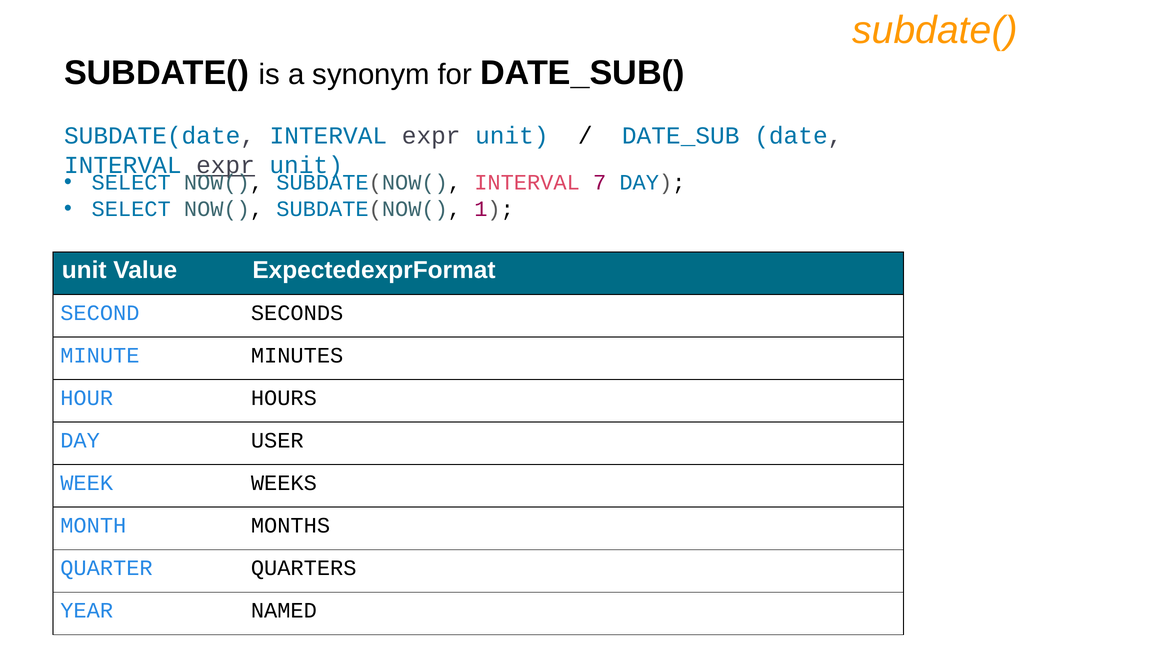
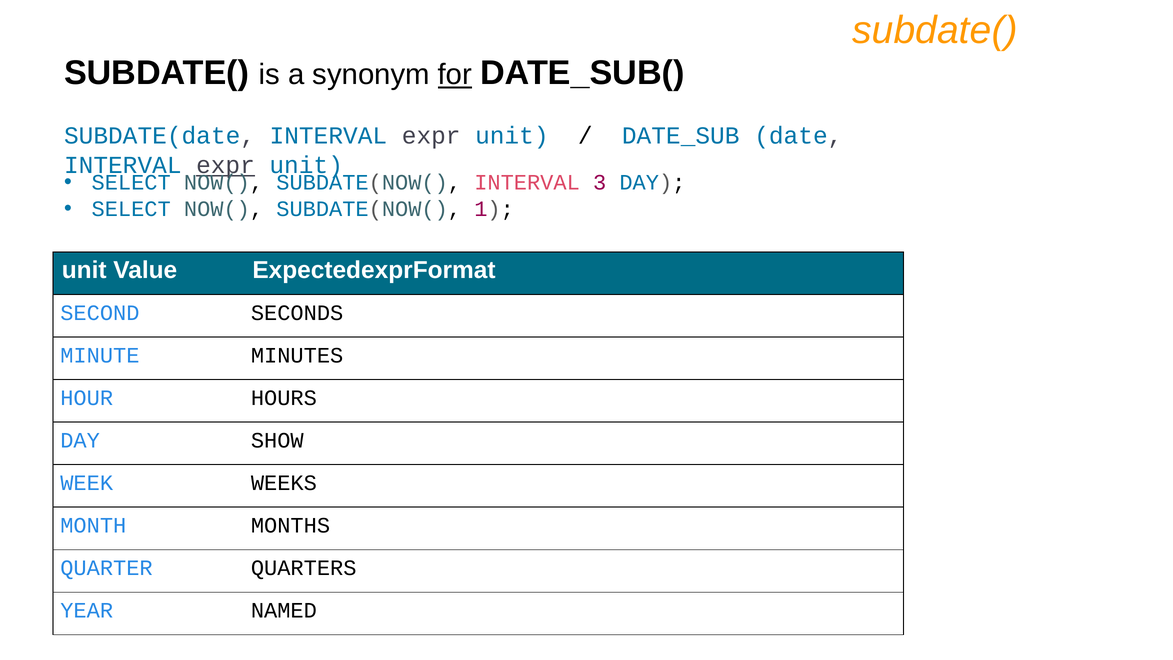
for underline: none -> present
7: 7 -> 3
USER: USER -> SHOW
